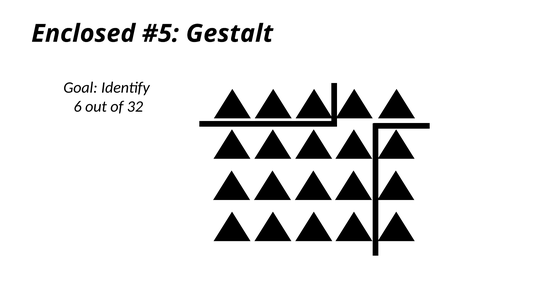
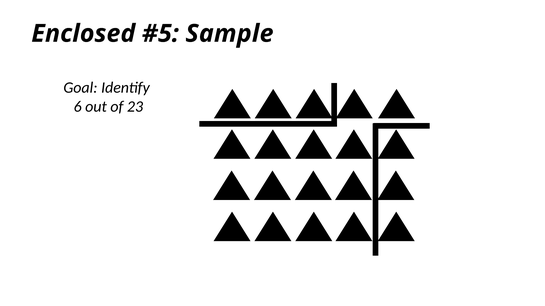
Gestalt: Gestalt -> Sample
32: 32 -> 23
